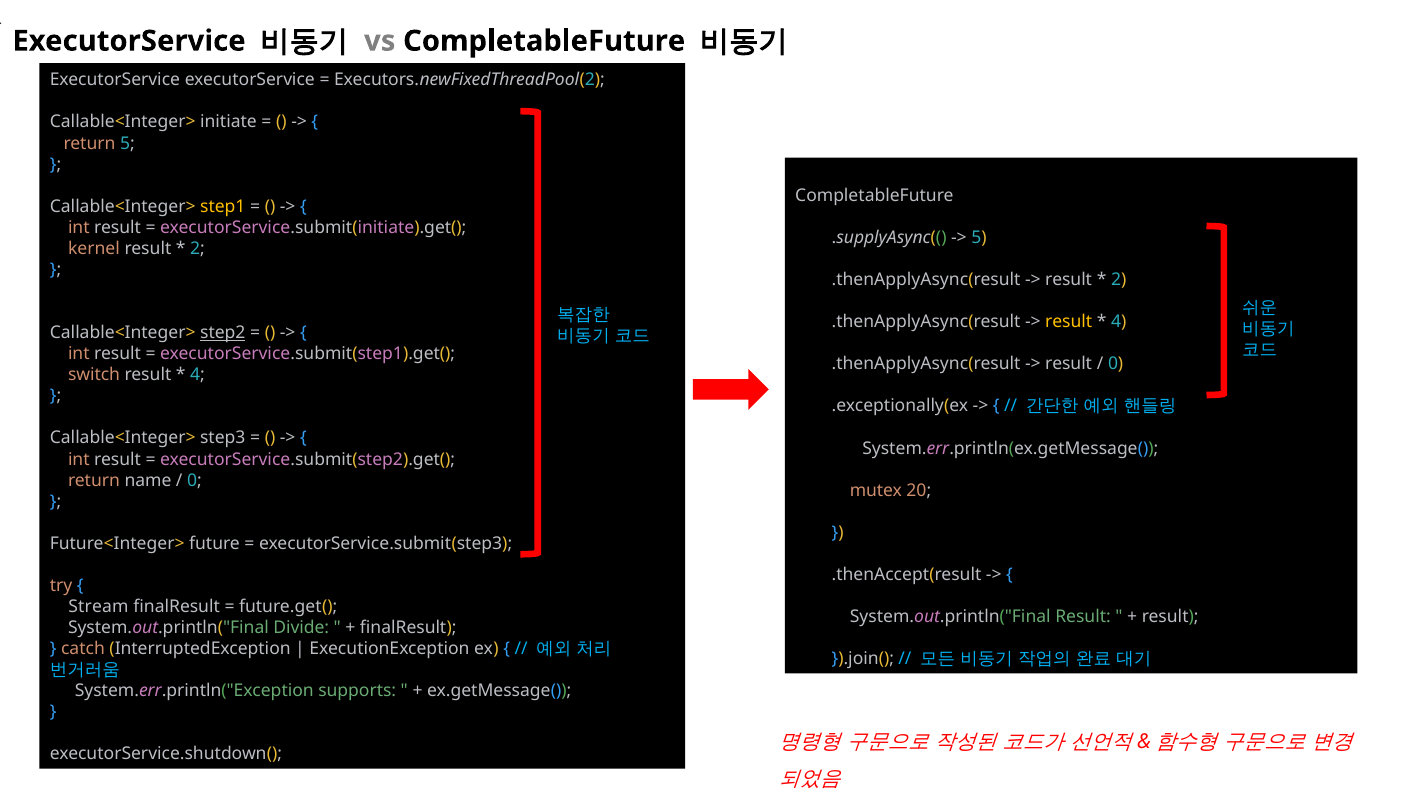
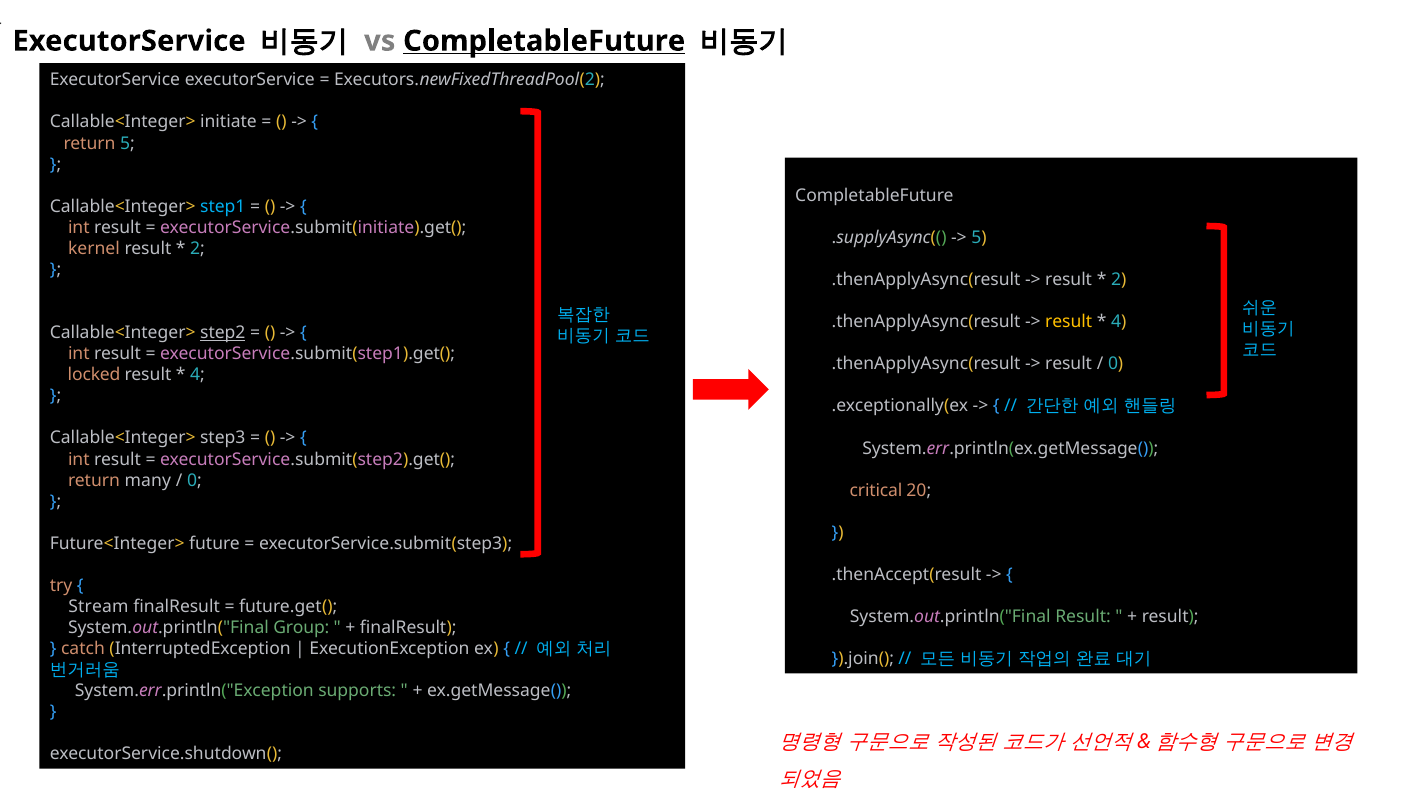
CompletableFuture at (544, 41) underline: none -> present
step1 colour: yellow -> light blue
switch: switch -> locked
name: name -> many
mutex: mutex -> critical
Divide: Divide -> Group
